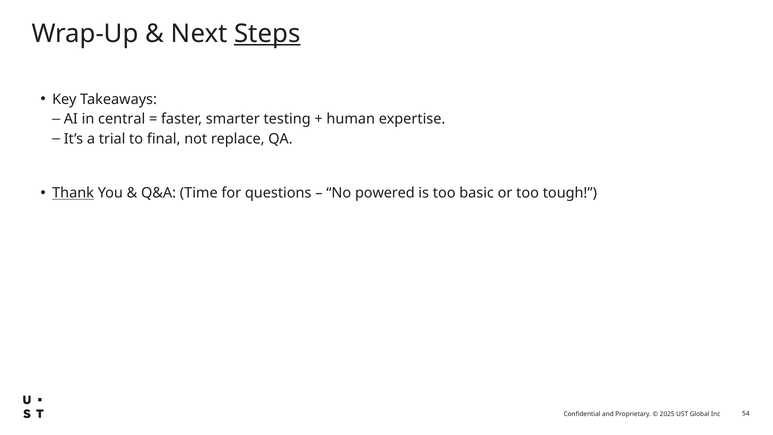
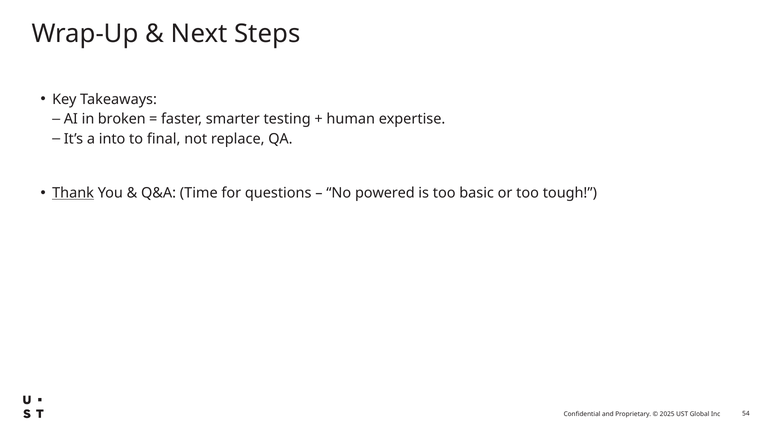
Steps underline: present -> none
central: central -> broken
trial: trial -> into
